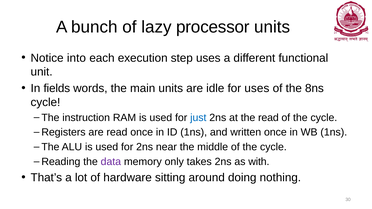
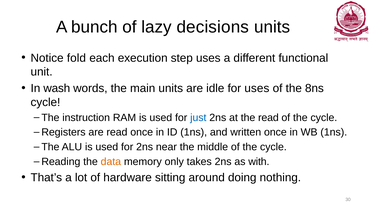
processor: processor -> decisions
into: into -> fold
fields: fields -> wash
data colour: purple -> orange
